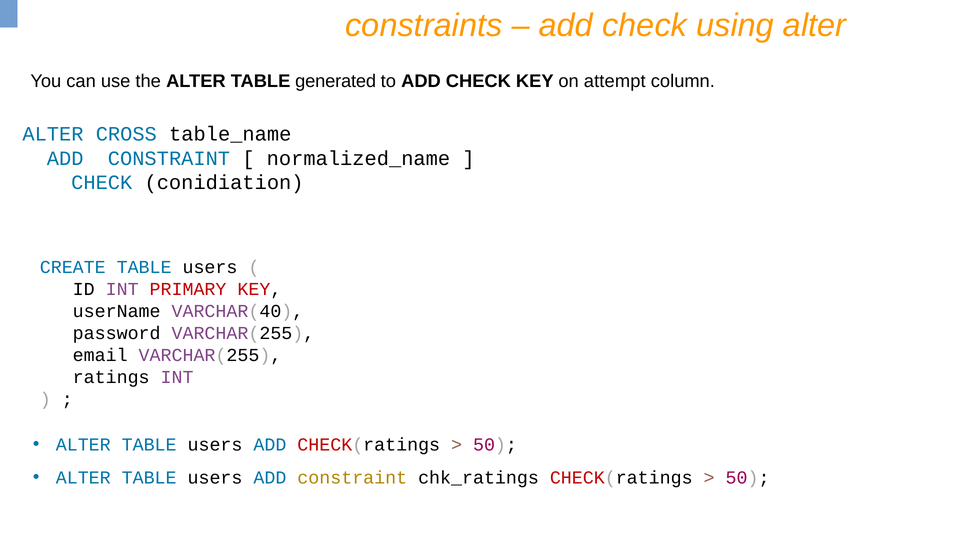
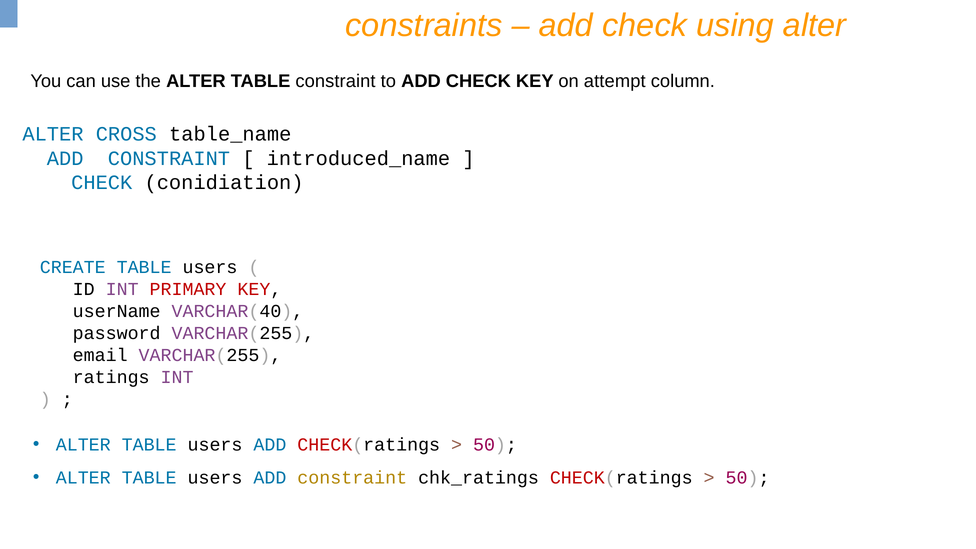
TABLE generated: generated -> constraint
normalized_name: normalized_name -> introduced_name
